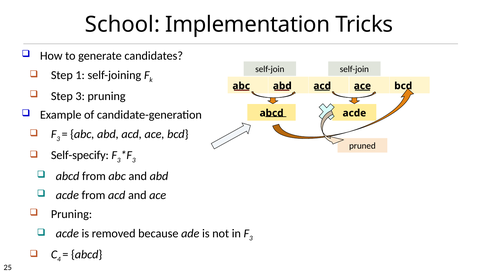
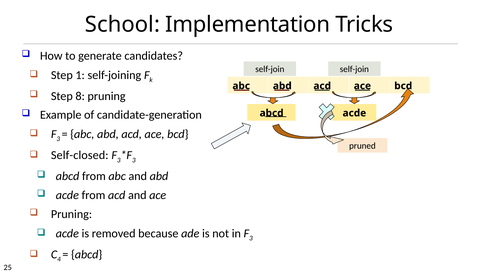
Step 3: 3 -> 8
Self-specify: Self-specify -> Self-closed
